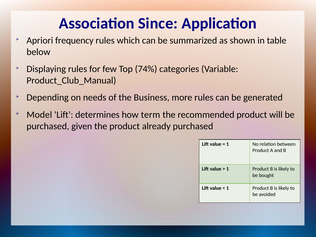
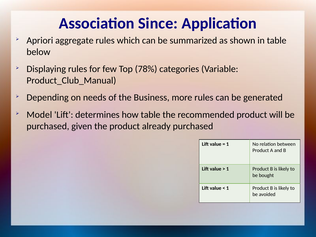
frequency: frequency -> aggregate
74%: 74% -> 78%
how term: term -> table
